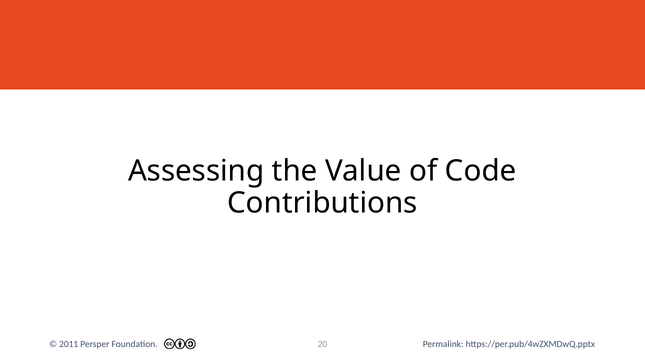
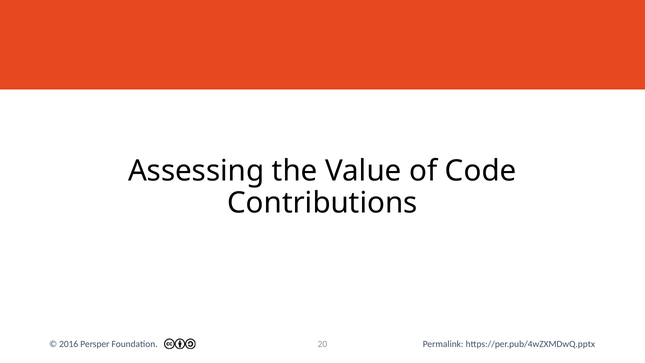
2011: 2011 -> 2016
